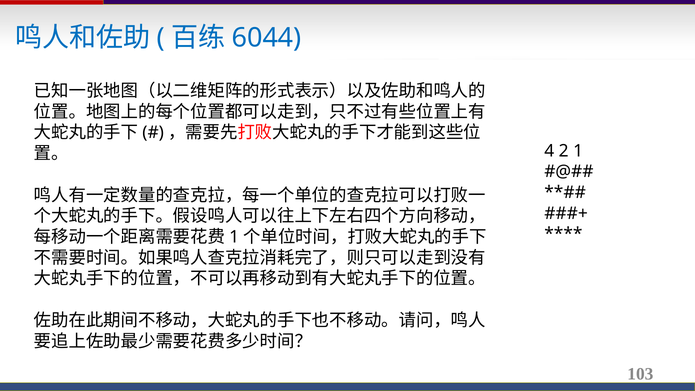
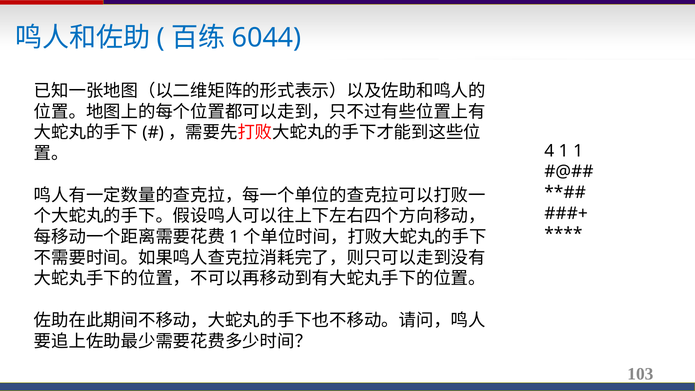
4 2: 2 -> 1
